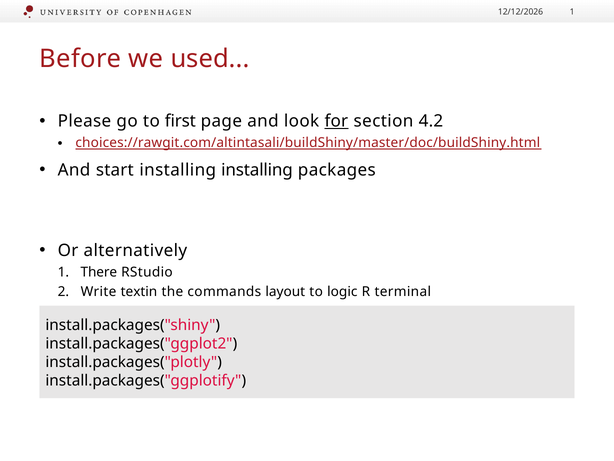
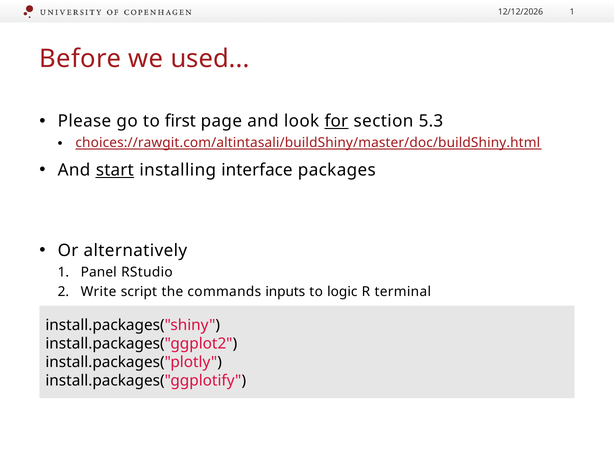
4.2: 4.2 -> 5.3
start underline: none -> present
installing installing: installing -> interface
There: There -> Panel
textin: textin -> script
layout: layout -> inputs
